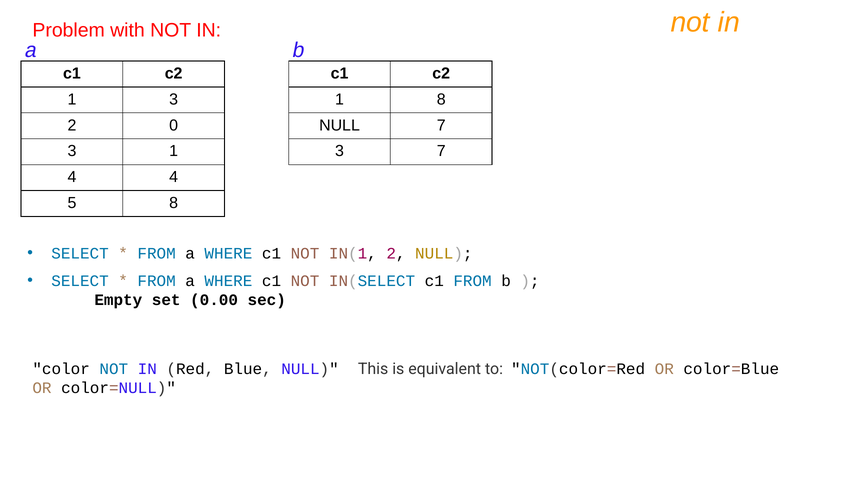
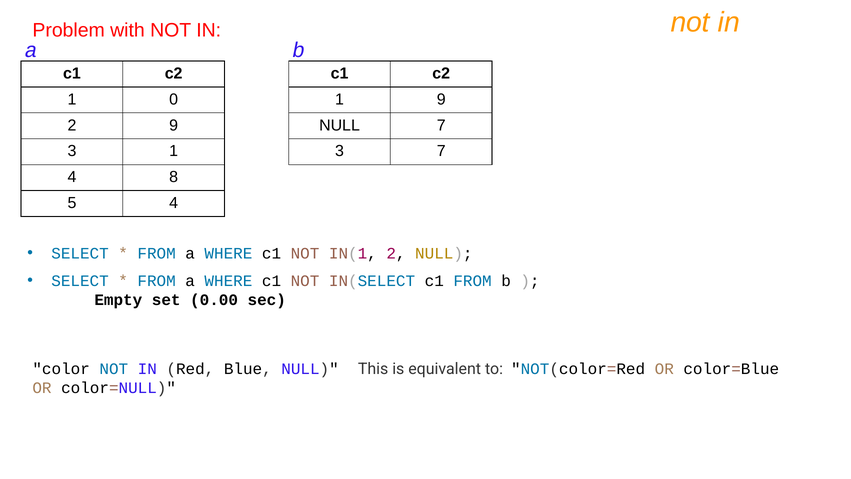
1 3: 3 -> 0
1 8: 8 -> 9
2 0: 0 -> 9
4 4: 4 -> 8
5 8: 8 -> 4
